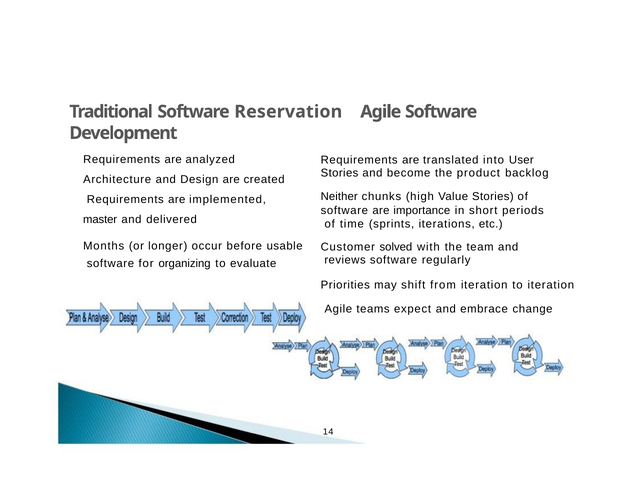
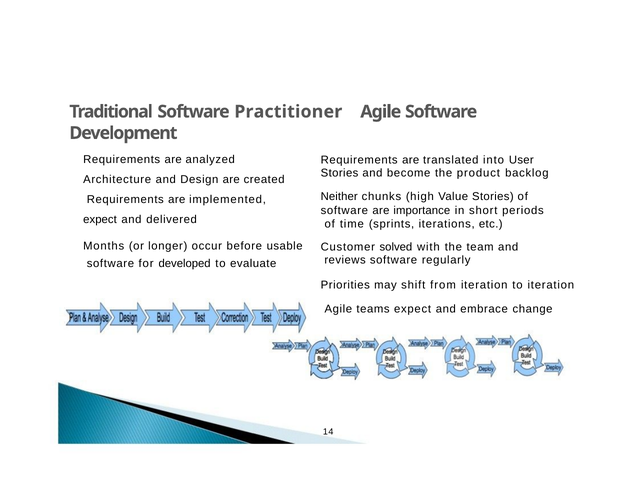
Reservation: Reservation -> Practitioner
master at (100, 219): master -> expect
organizing: organizing -> developed
